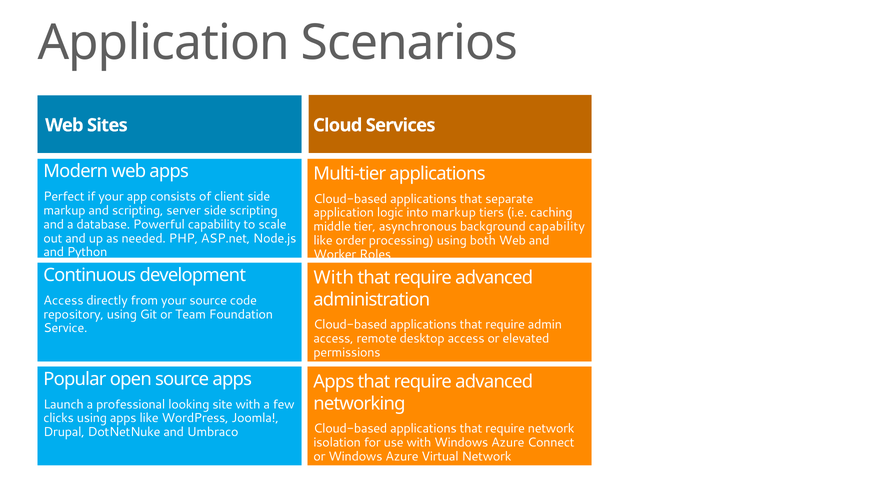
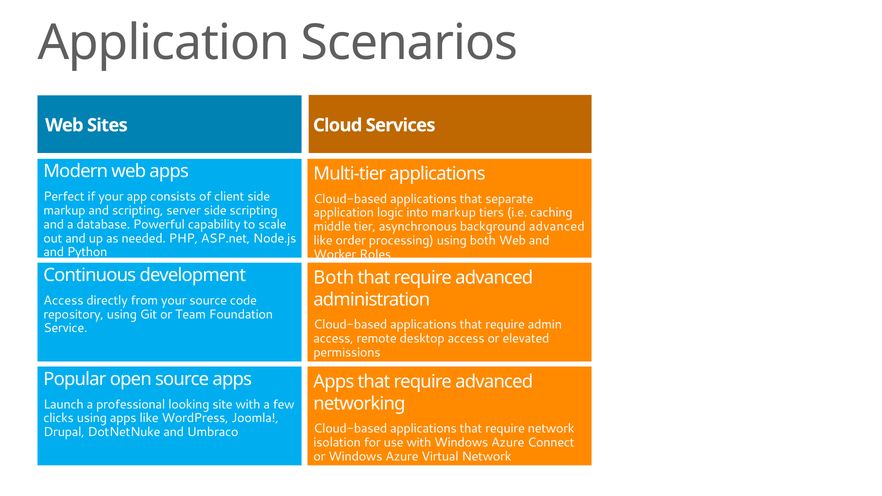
background capability: capability -> advanced
With at (334, 278): With -> Both
